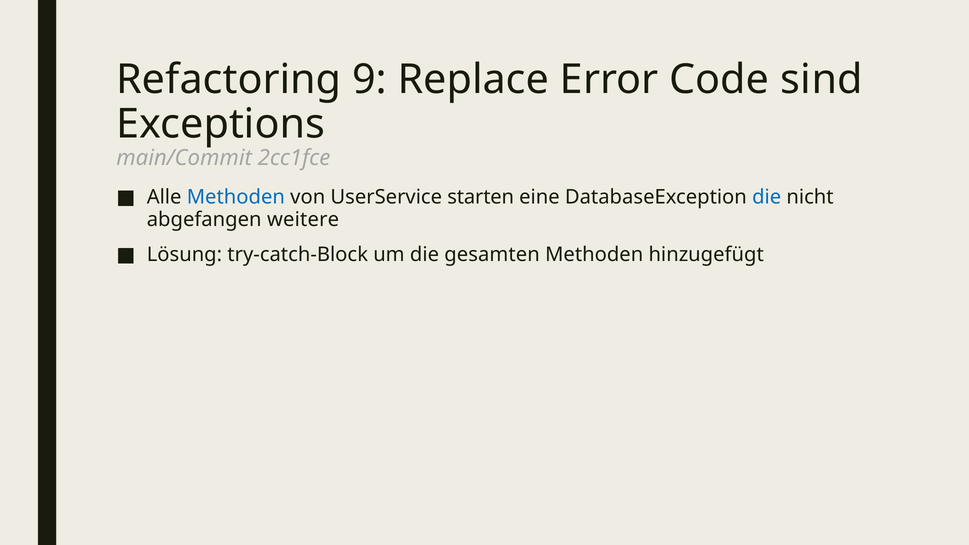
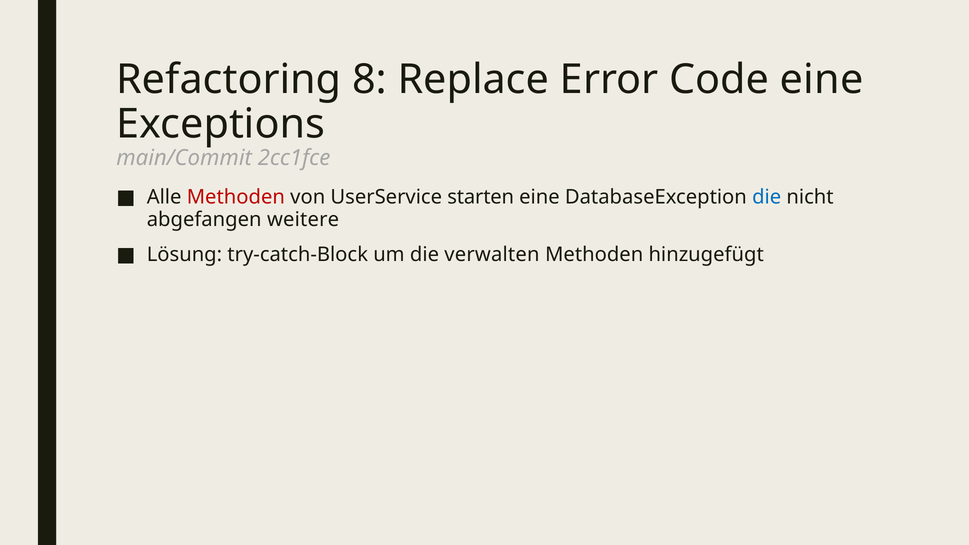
9: 9 -> 8
Code sind: sind -> eine
Methoden at (236, 197) colour: blue -> red
gesamten: gesamten -> verwalten
